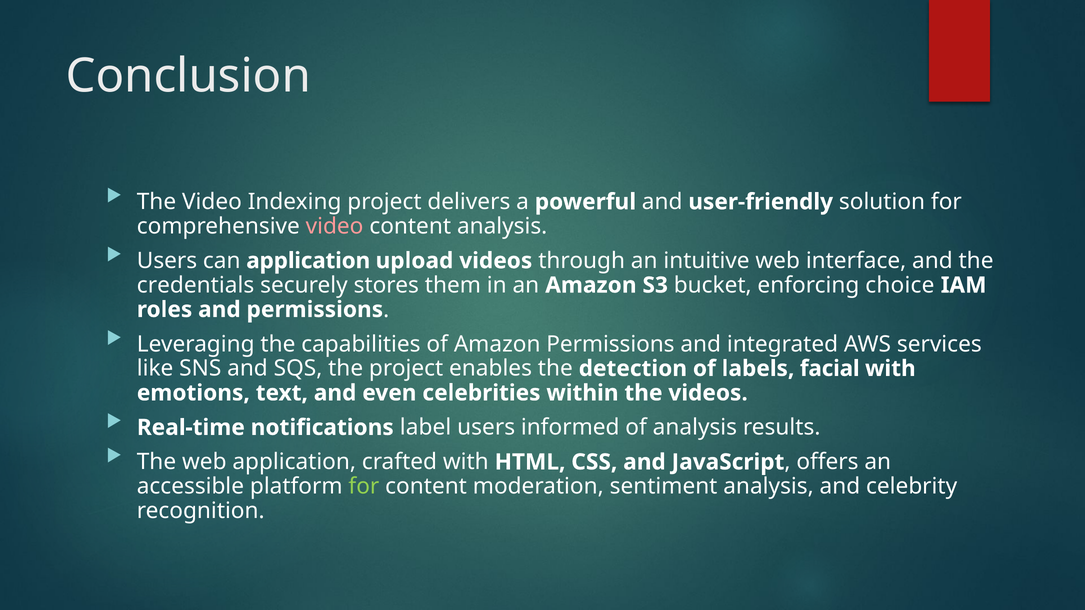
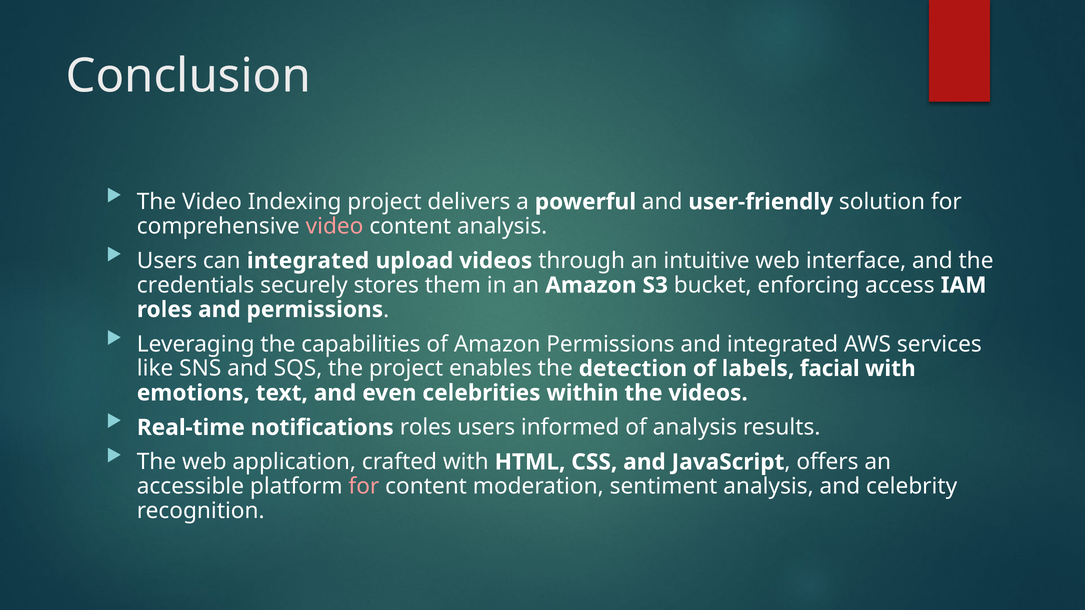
can application: application -> integrated
choice: choice -> access
notifications label: label -> roles
for at (364, 487) colour: light green -> pink
